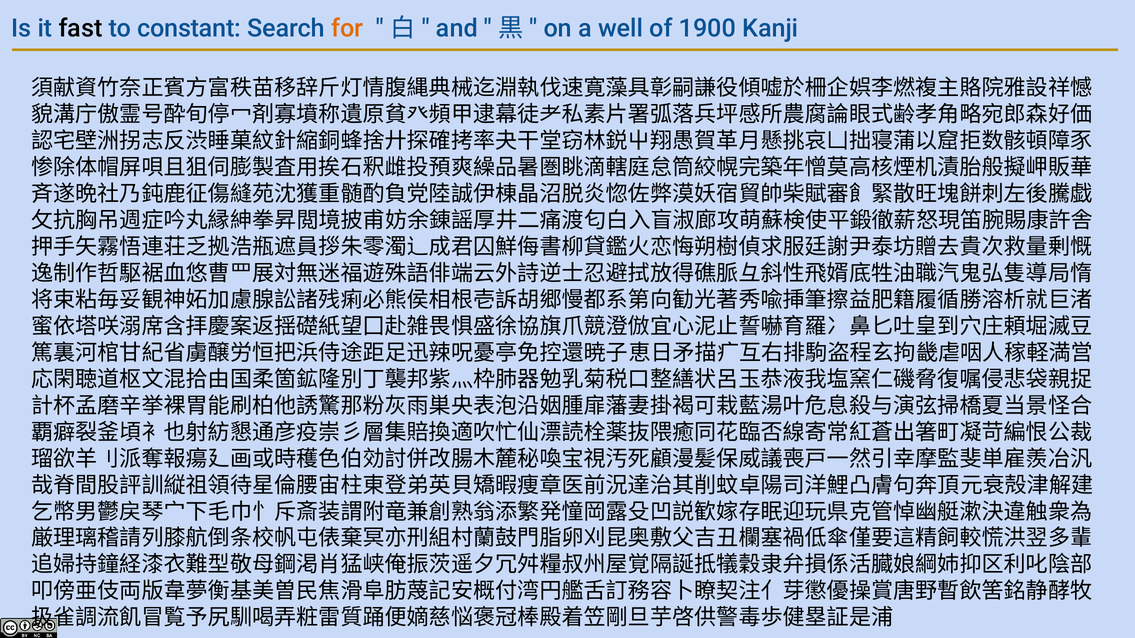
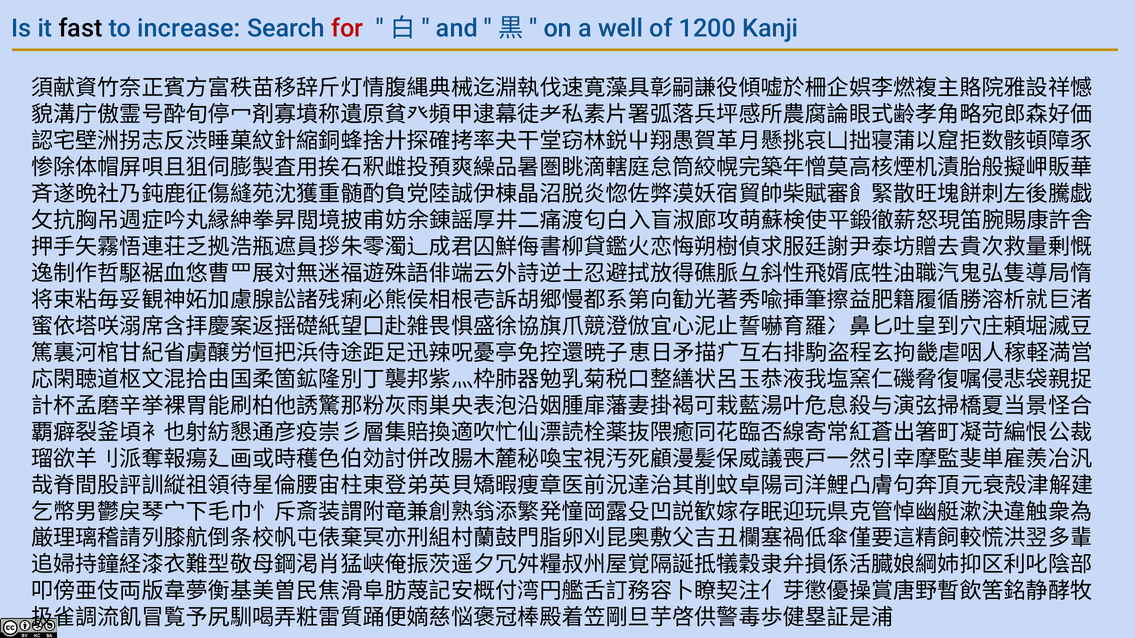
constant: constant -> increase
for colour: orange -> red
1900: 1900 -> 1200
